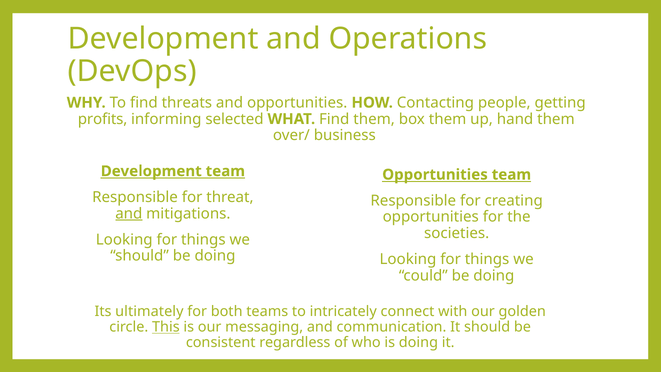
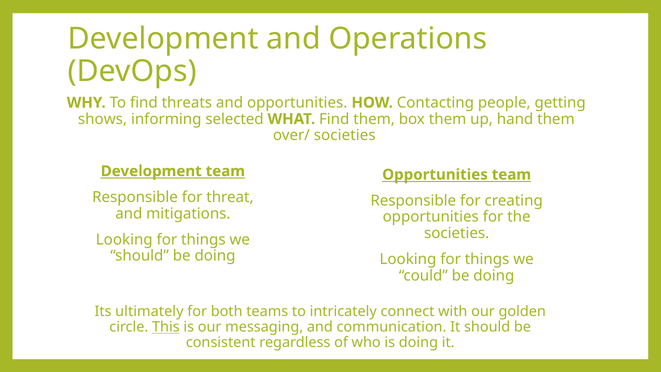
profits: profits -> shows
over/ business: business -> societies
and at (129, 213) underline: present -> none
